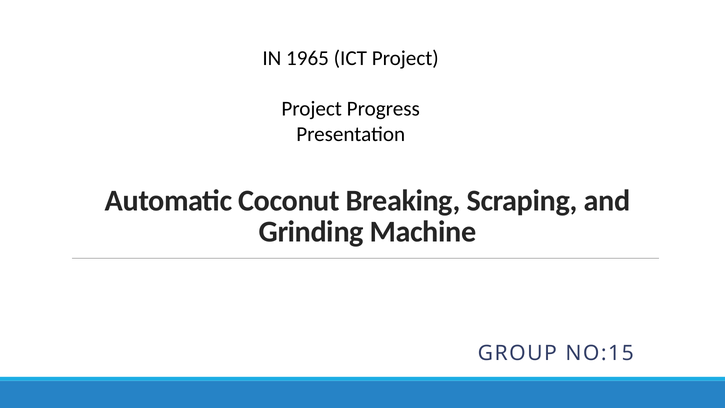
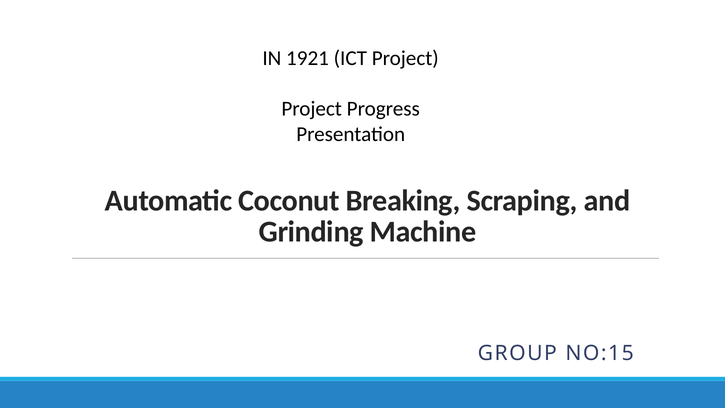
1965: 1965 -> 1921
